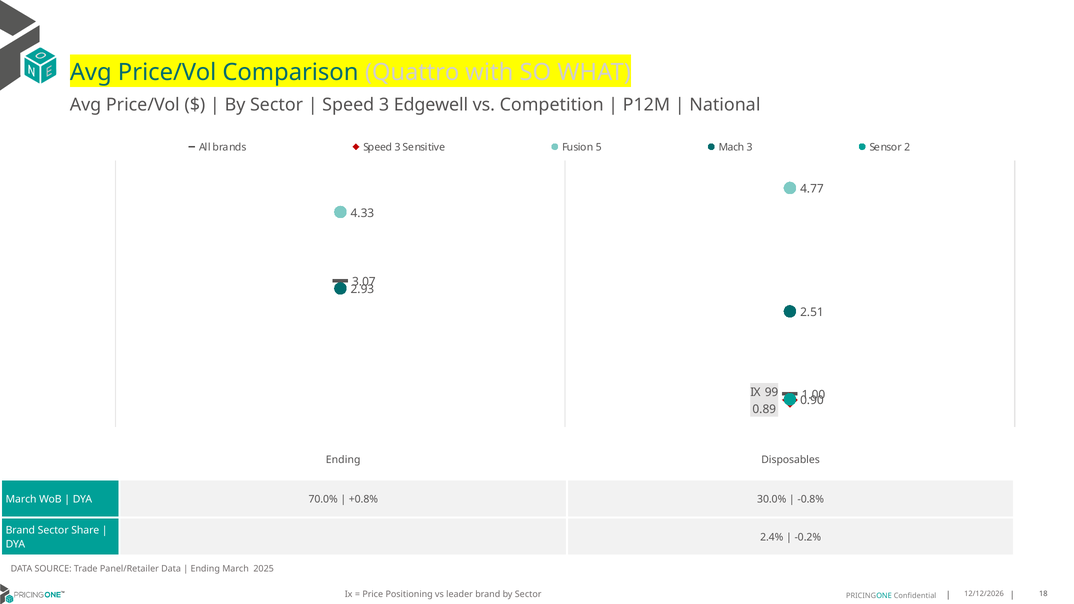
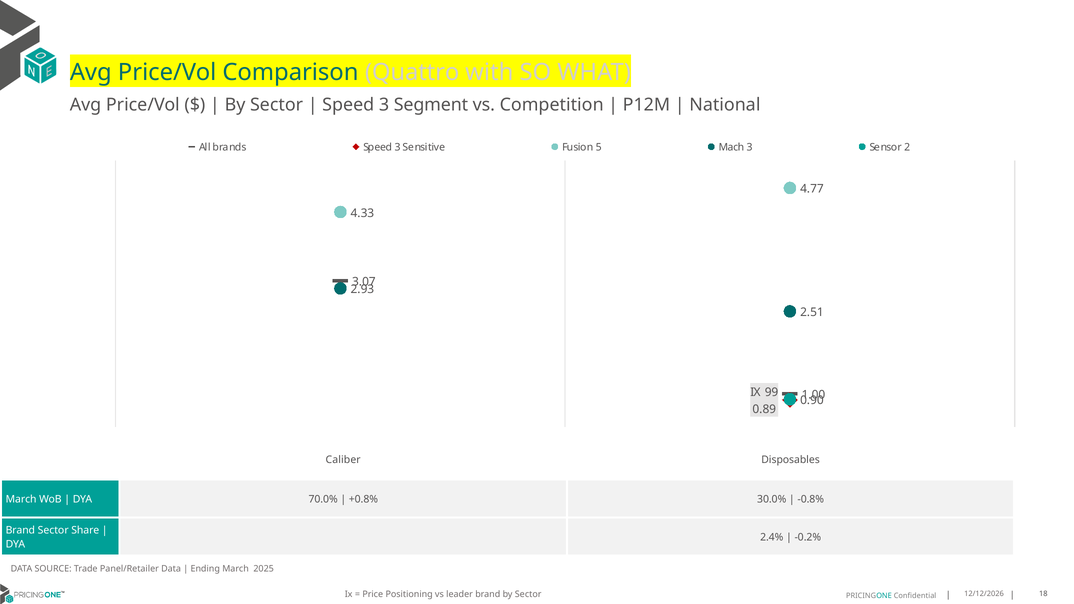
Edgewell: Edgewell -> Segment
Ending at (343, 460): Ending -> Caliber
